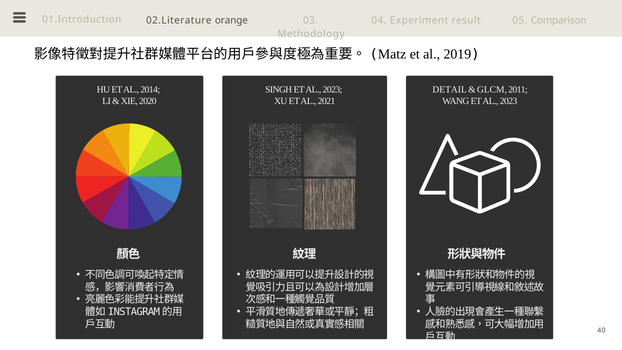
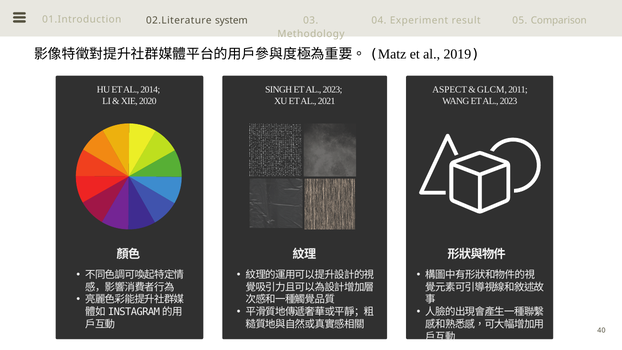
orange: orange -> system
DETAIL: DETAIL -> ASPECT
